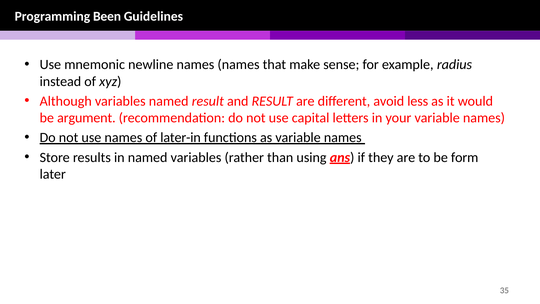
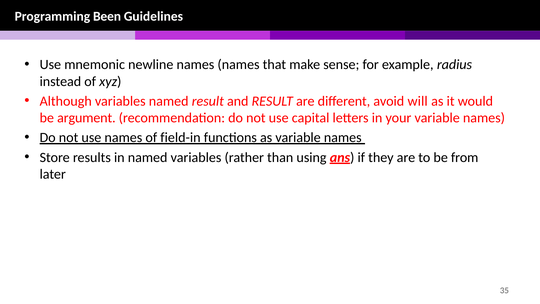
less: less -> will
later-in: later-in -> field-in
form: form -> from
